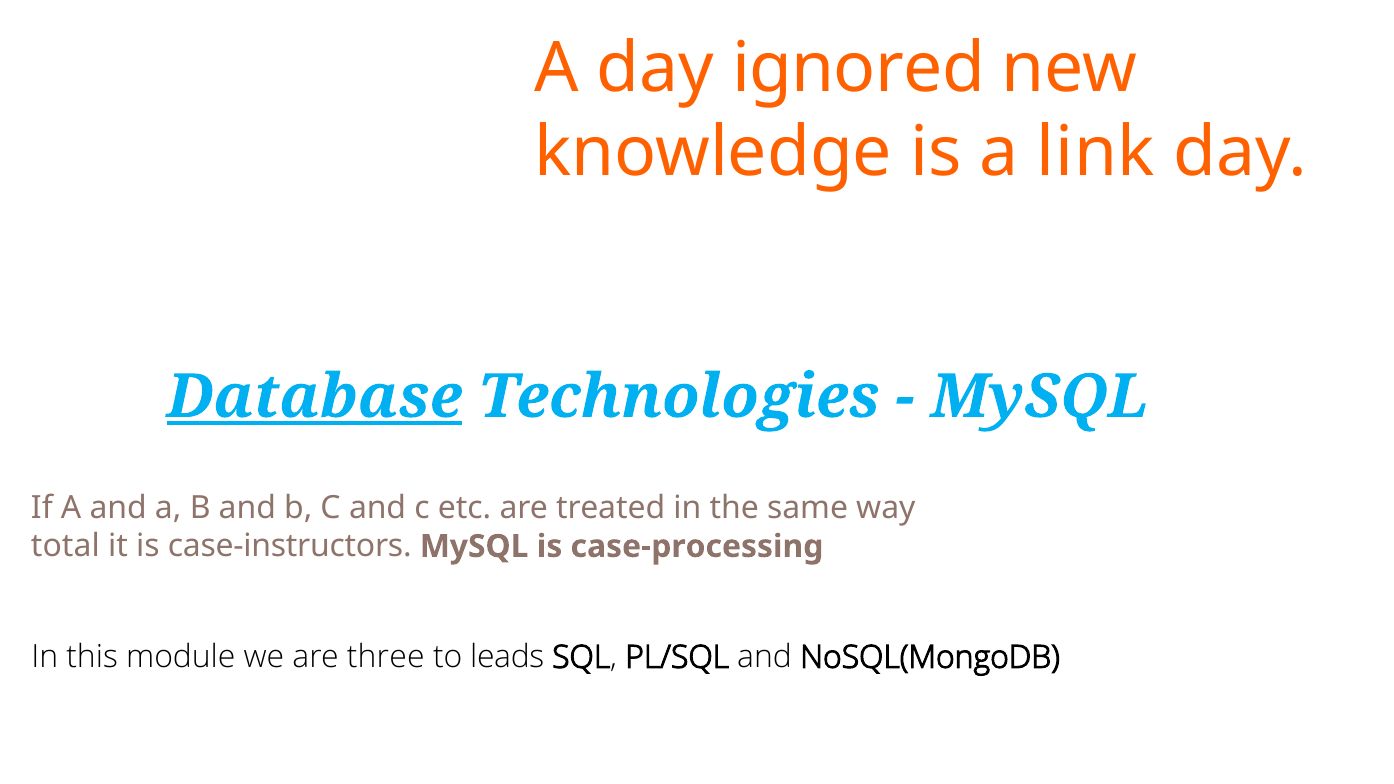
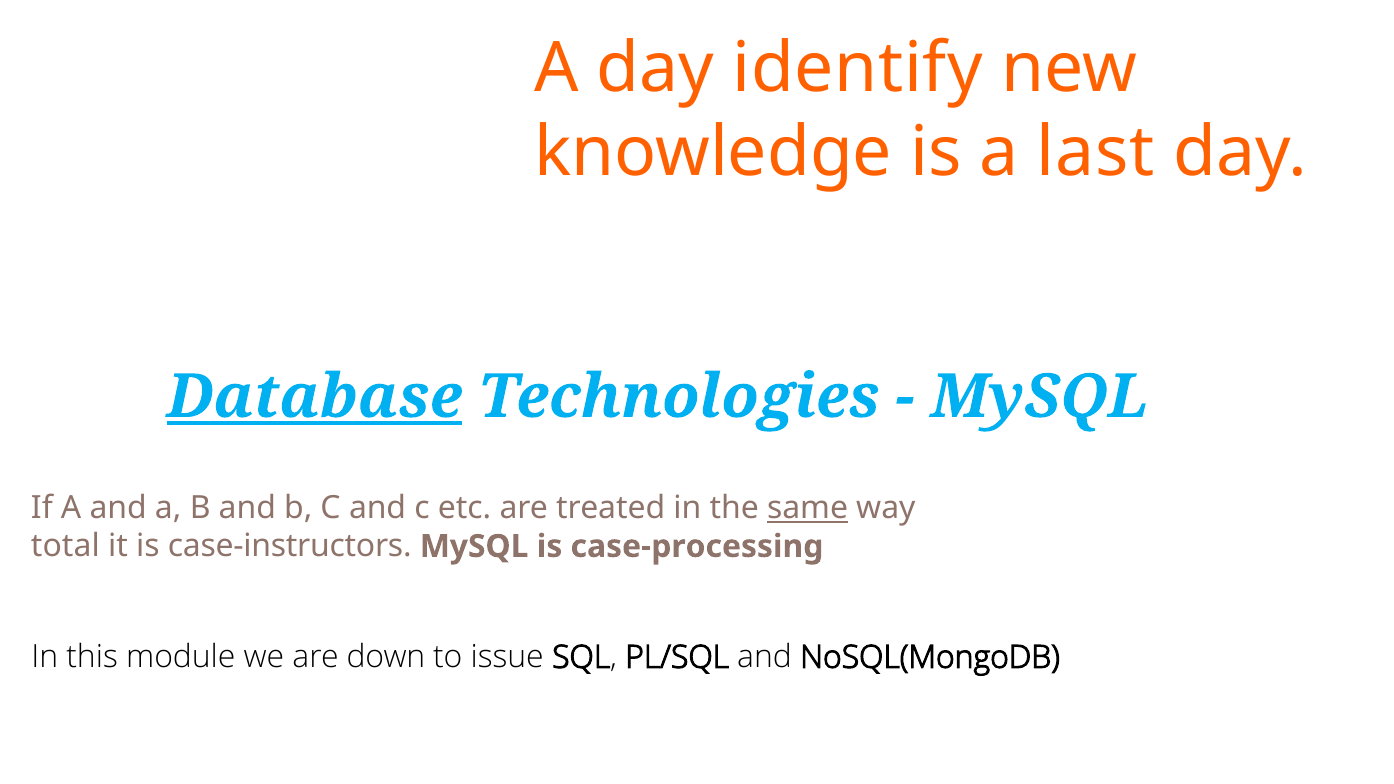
ignored: ignored -> identify
link: link -> last
same underline: none -> present
three: three -> down
leads: leads -> issue
